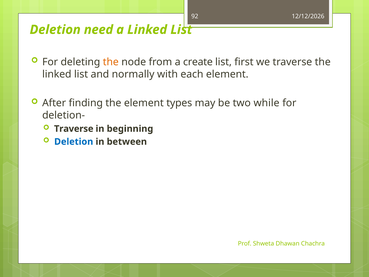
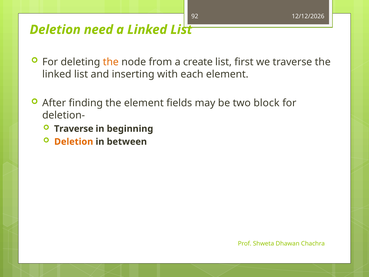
normally: normally -> inserting
types: types -> fields
while: while -> block
Deletion at (74, 142) colour: blue -> orange
